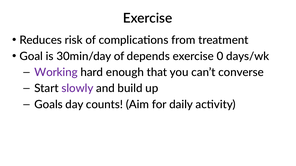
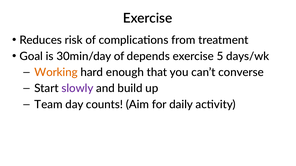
0: 0 -> 5
Working colour: purple -> orange
Goals: Goals -> Team
